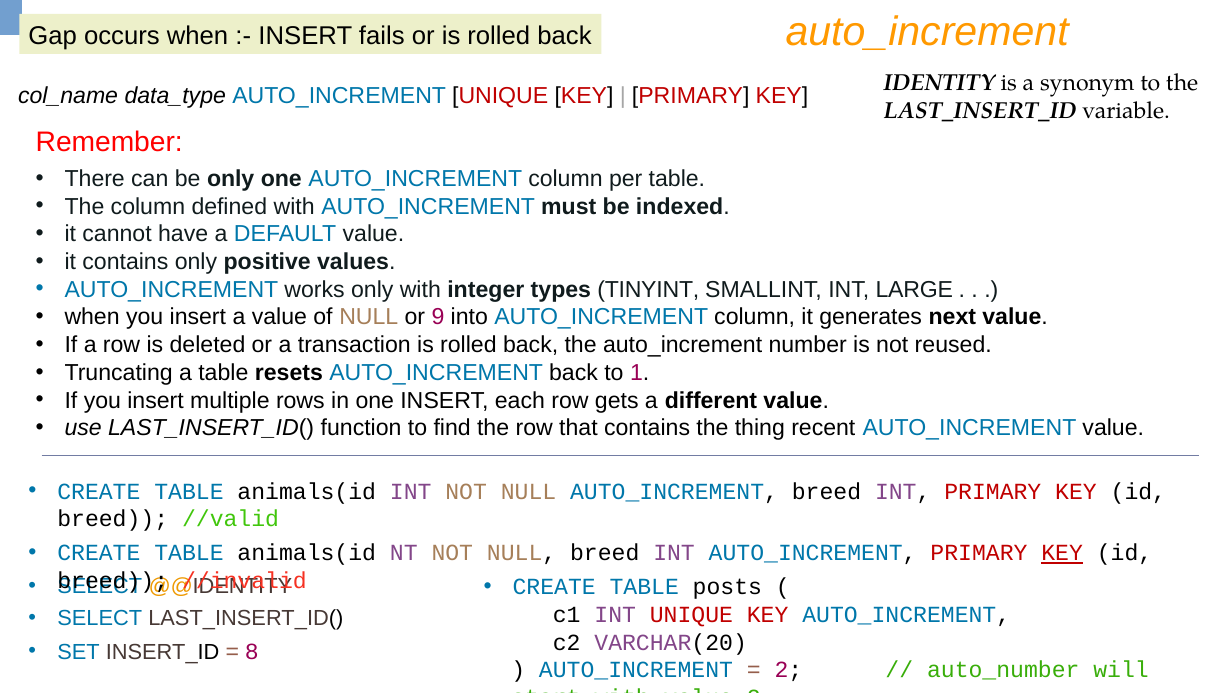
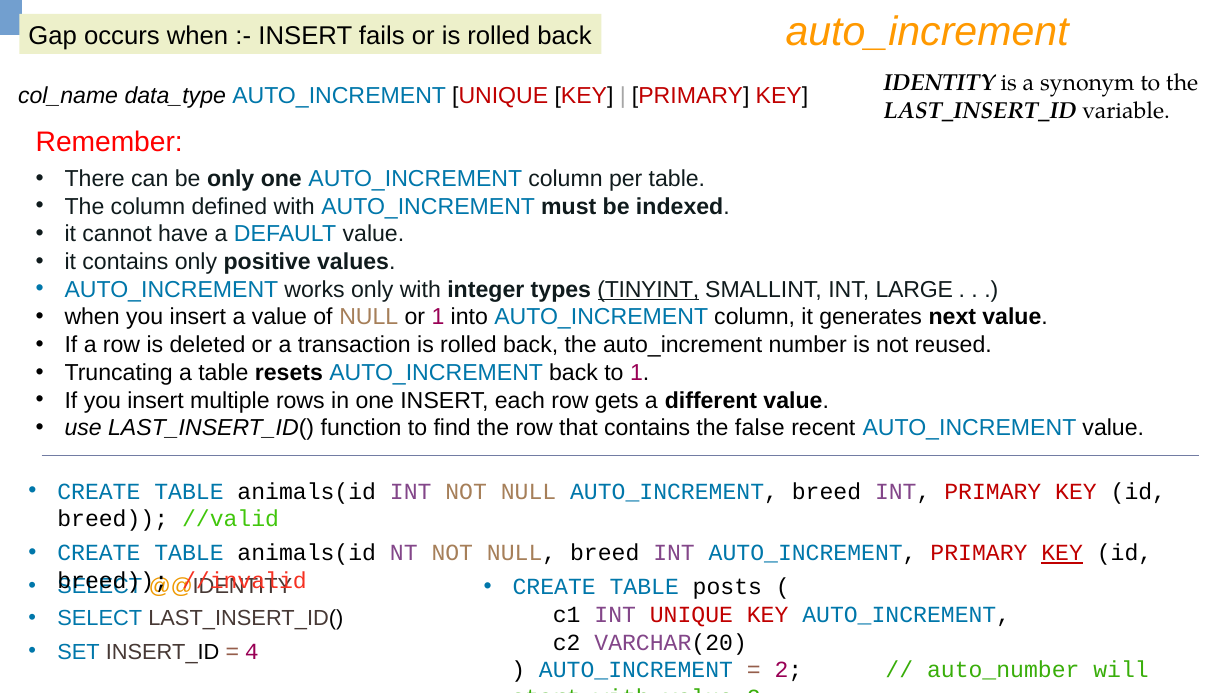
TINYINT underline: none -> present
or 9: 9 -> 1
thing: thing -> false
8: 8 -> 4
